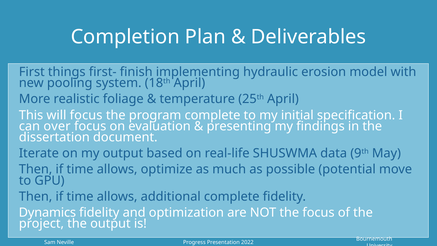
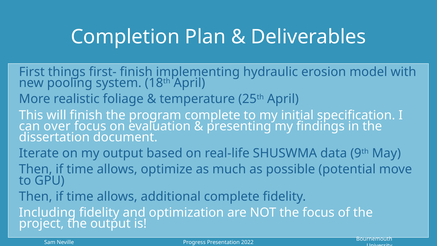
will focus: focus -> finish
Dynamics: Dynamics -> Including
